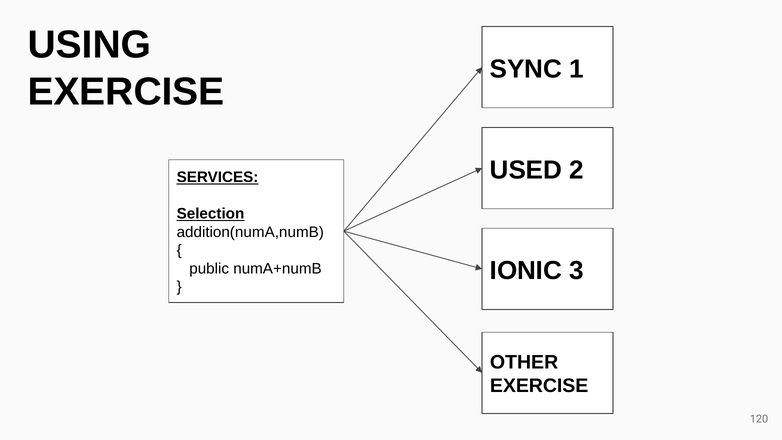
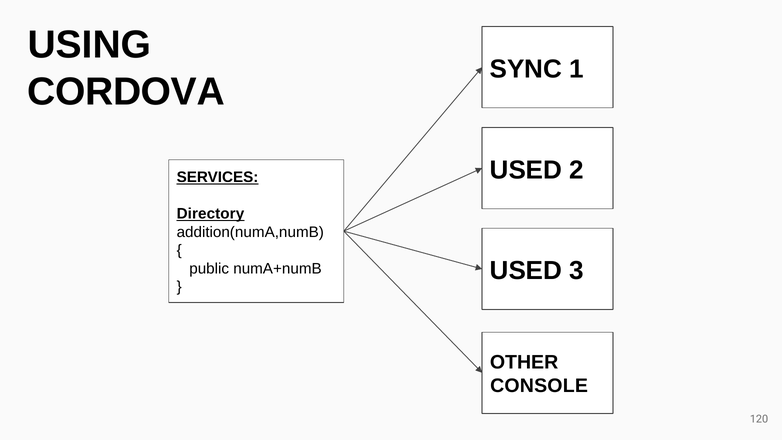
EXERCISE at (126, 92): EXERCISE -> CORDOVA
Selection: Selection -> Directory
IONIC at (526, 271): IONIC -> USED
EXERCISE at (539, 386): EXERCISE -> CONSOLE
